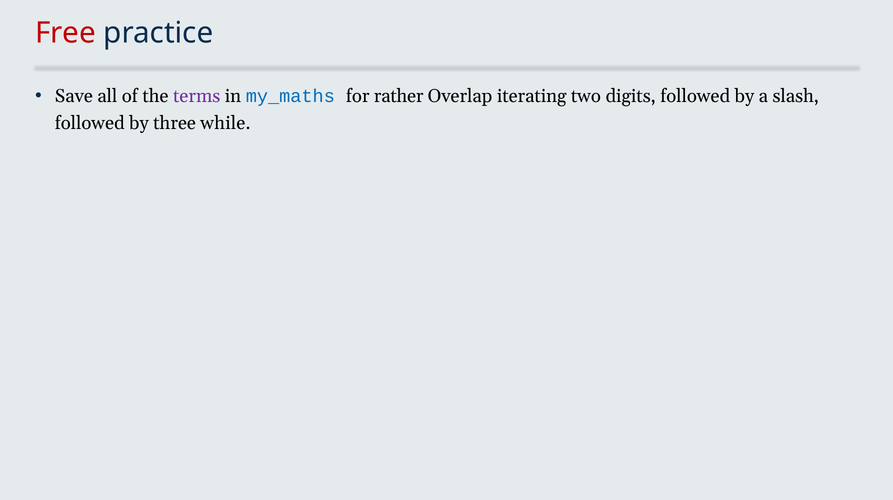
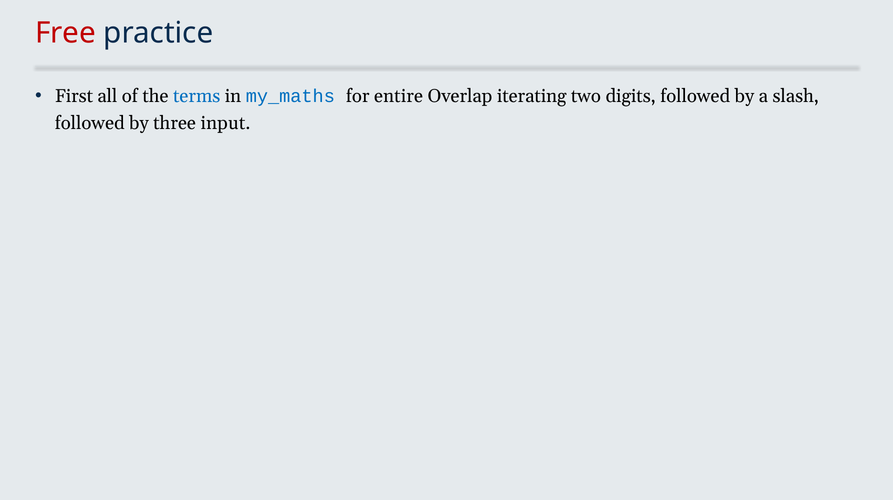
Save: Save -> First
terms colour: purple -> blue
rather: rather -> entire
while: while -> input
